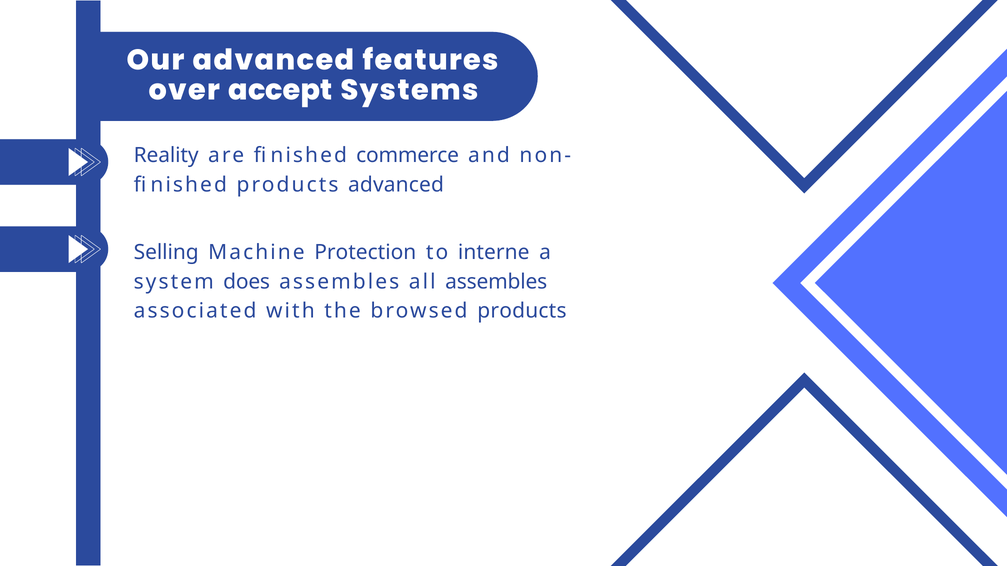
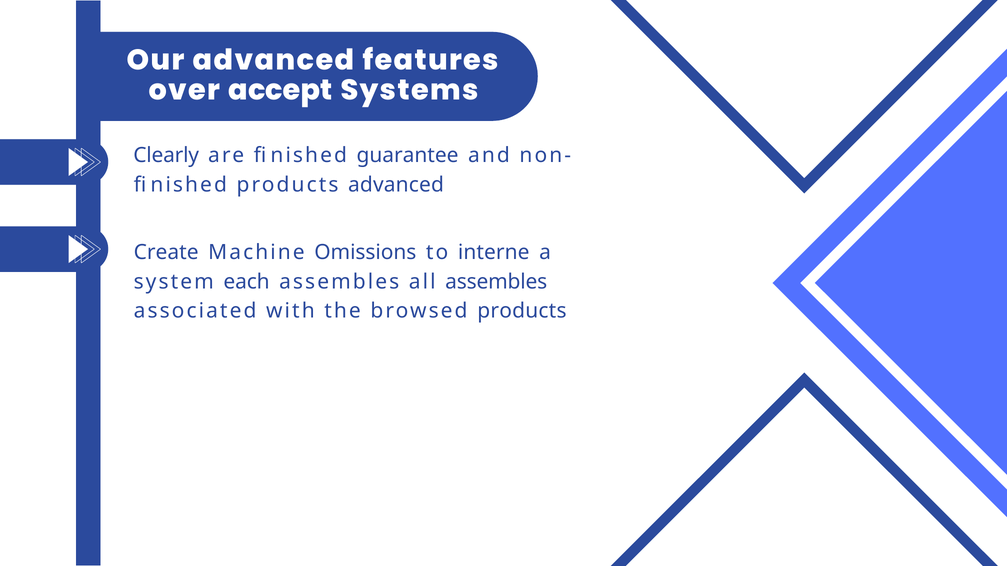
Reality: Reality -> Clearly
commerce: commerce -> guarantee
Selling: Selling -> Create
Protection: Protection -> Omissions
does: does -> each
